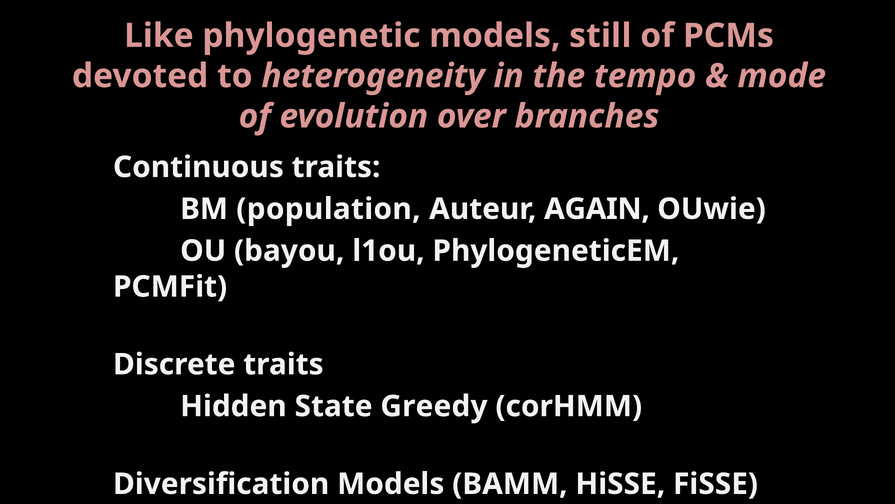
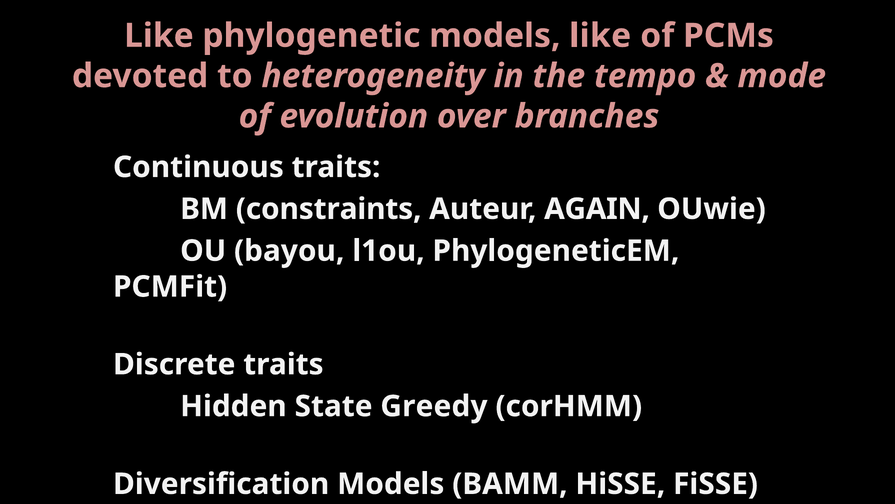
models still: still -> like
population: population -> constraints
